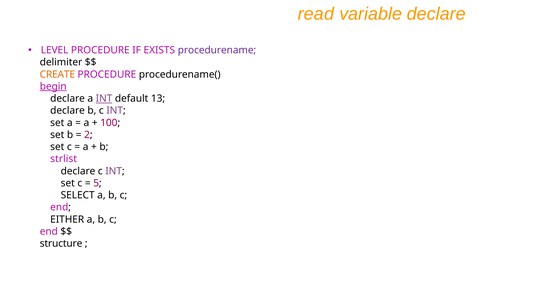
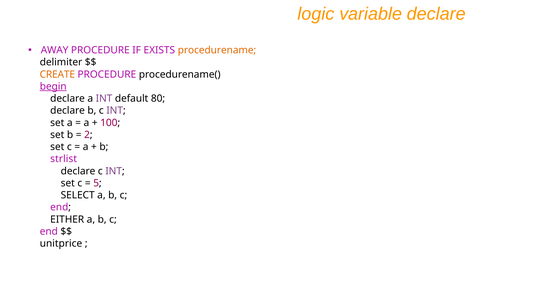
read: read -> logic
LEVEL: LEVEL -> AWAY
procedurename colour: purple -> orange
INT at (104, 99) underline: present -> none
13: 13 -> 80
structure: structure -> unitprice
